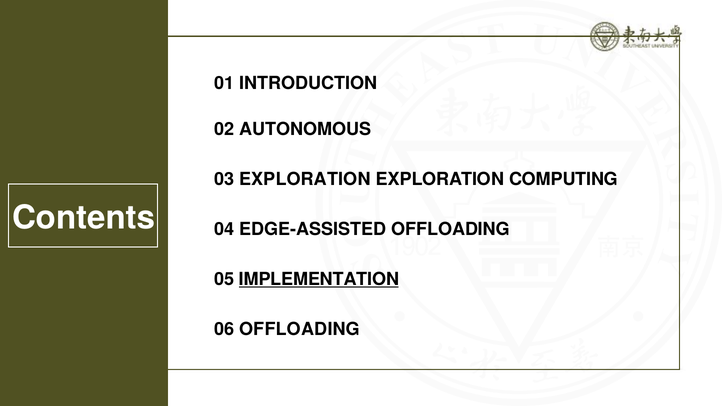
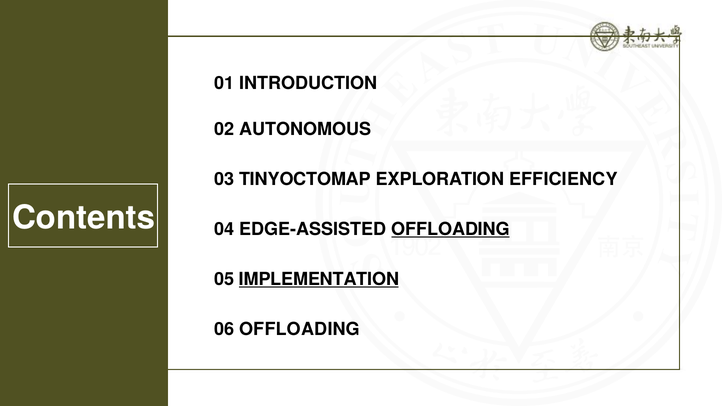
03 EXPLORATION: EXPLORATION -> TINYOCTOMAP
COMPUTING: COMPUTING -> EFFICIENCY
OFFLOADING at (451, 229) underline: none -> present
